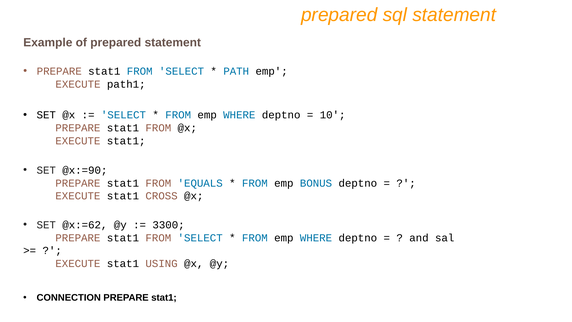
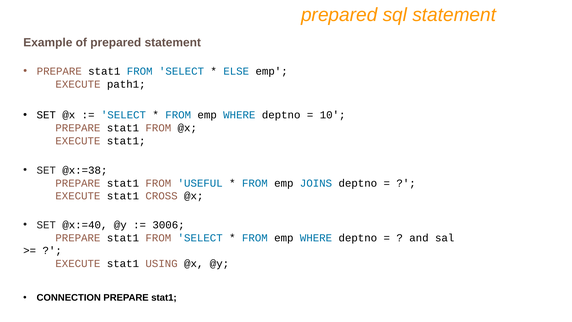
PATH: PATH -> ELSE
@x:=90: @x:=90 -> @x:=38
EQUALS: EQUALS -> USEFUL
BONUS: BONUS -> JOINS
@x:=62: @x:=62 -> @x:=40
3300: 3300 -> 3006
